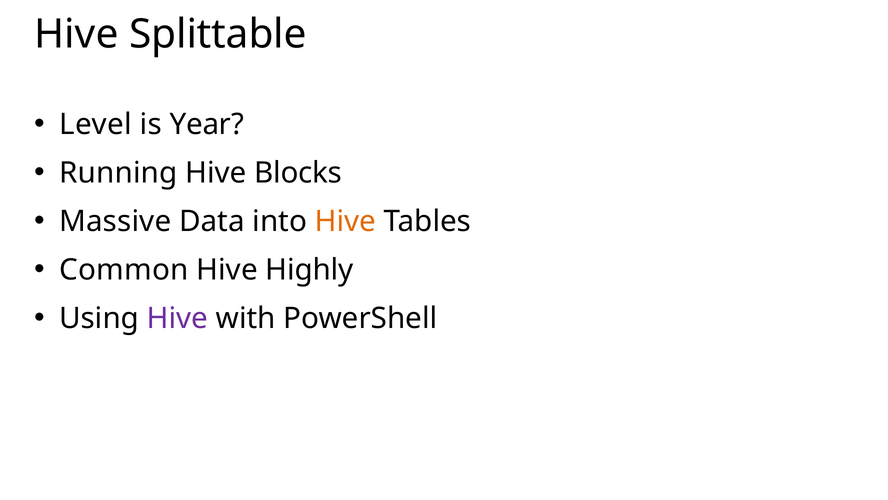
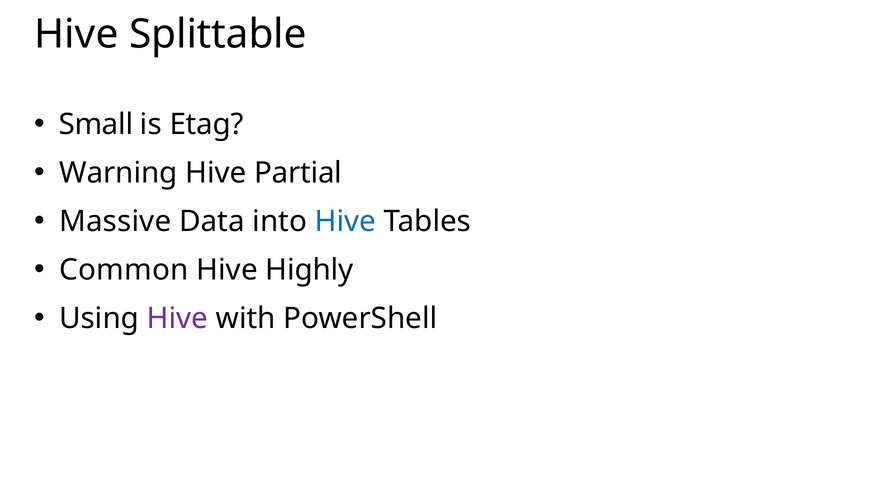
Level: Level -> Small
Year: Year -> Etag
Running: Running -> Warning
Blocks: Blocks -> Partial
Hive at (345, 221) colour: orange -> blue
